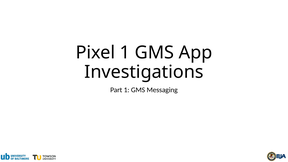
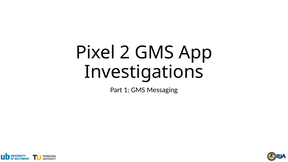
Pixel 1: 1 -> 2
